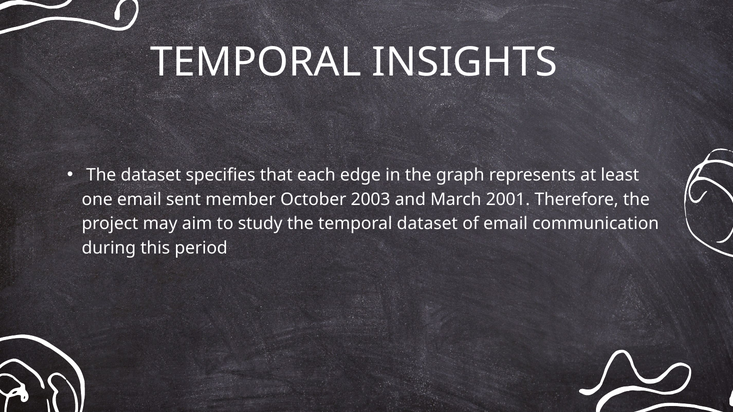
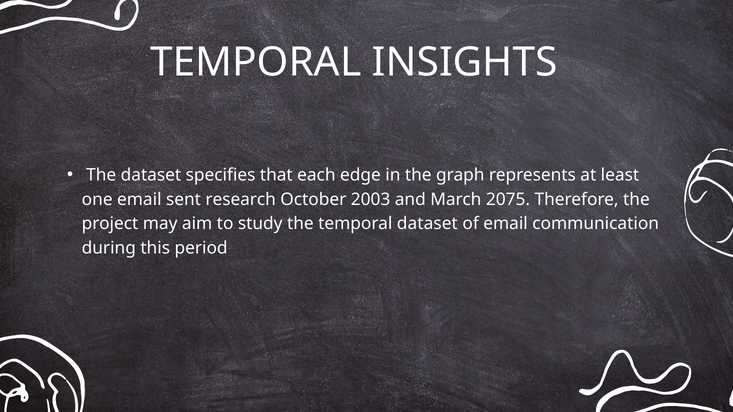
member: member -> research
2001: 2001 -> 2075
